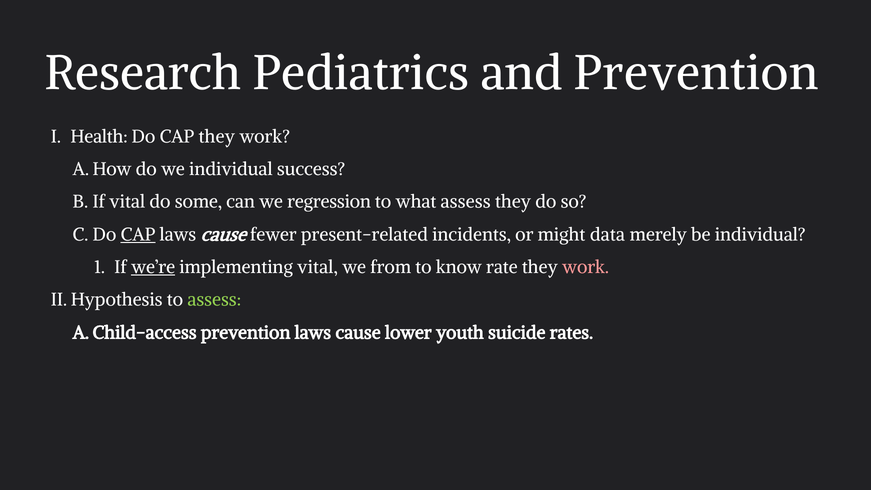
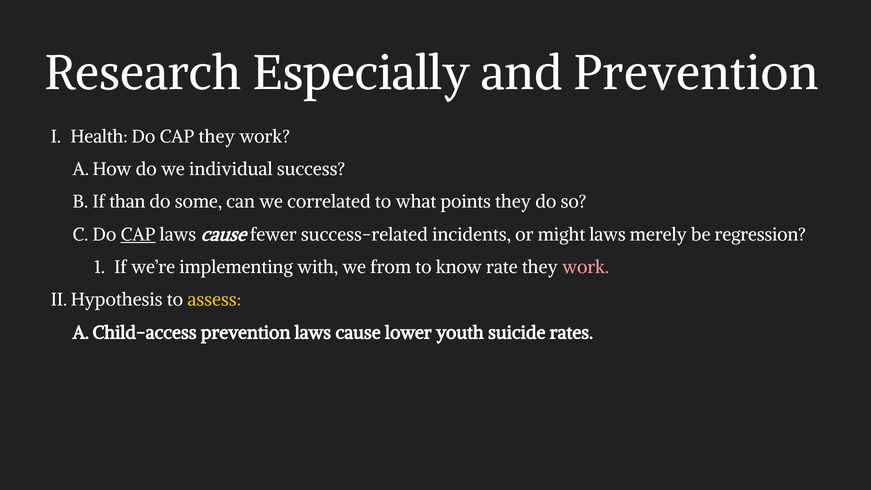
Pediatrics: Pediatrics -> Especially
vital at (127, 202): vital -> than
regression: regression -> correlated
what assess: assess -> points
present-related: present-related -> success-related
might data: data -> laws
be individual: individual -> regression
we’re underline: present -> none
implementing vital: vital -> with
assess at (214, 300) colour: light green -> yellow
